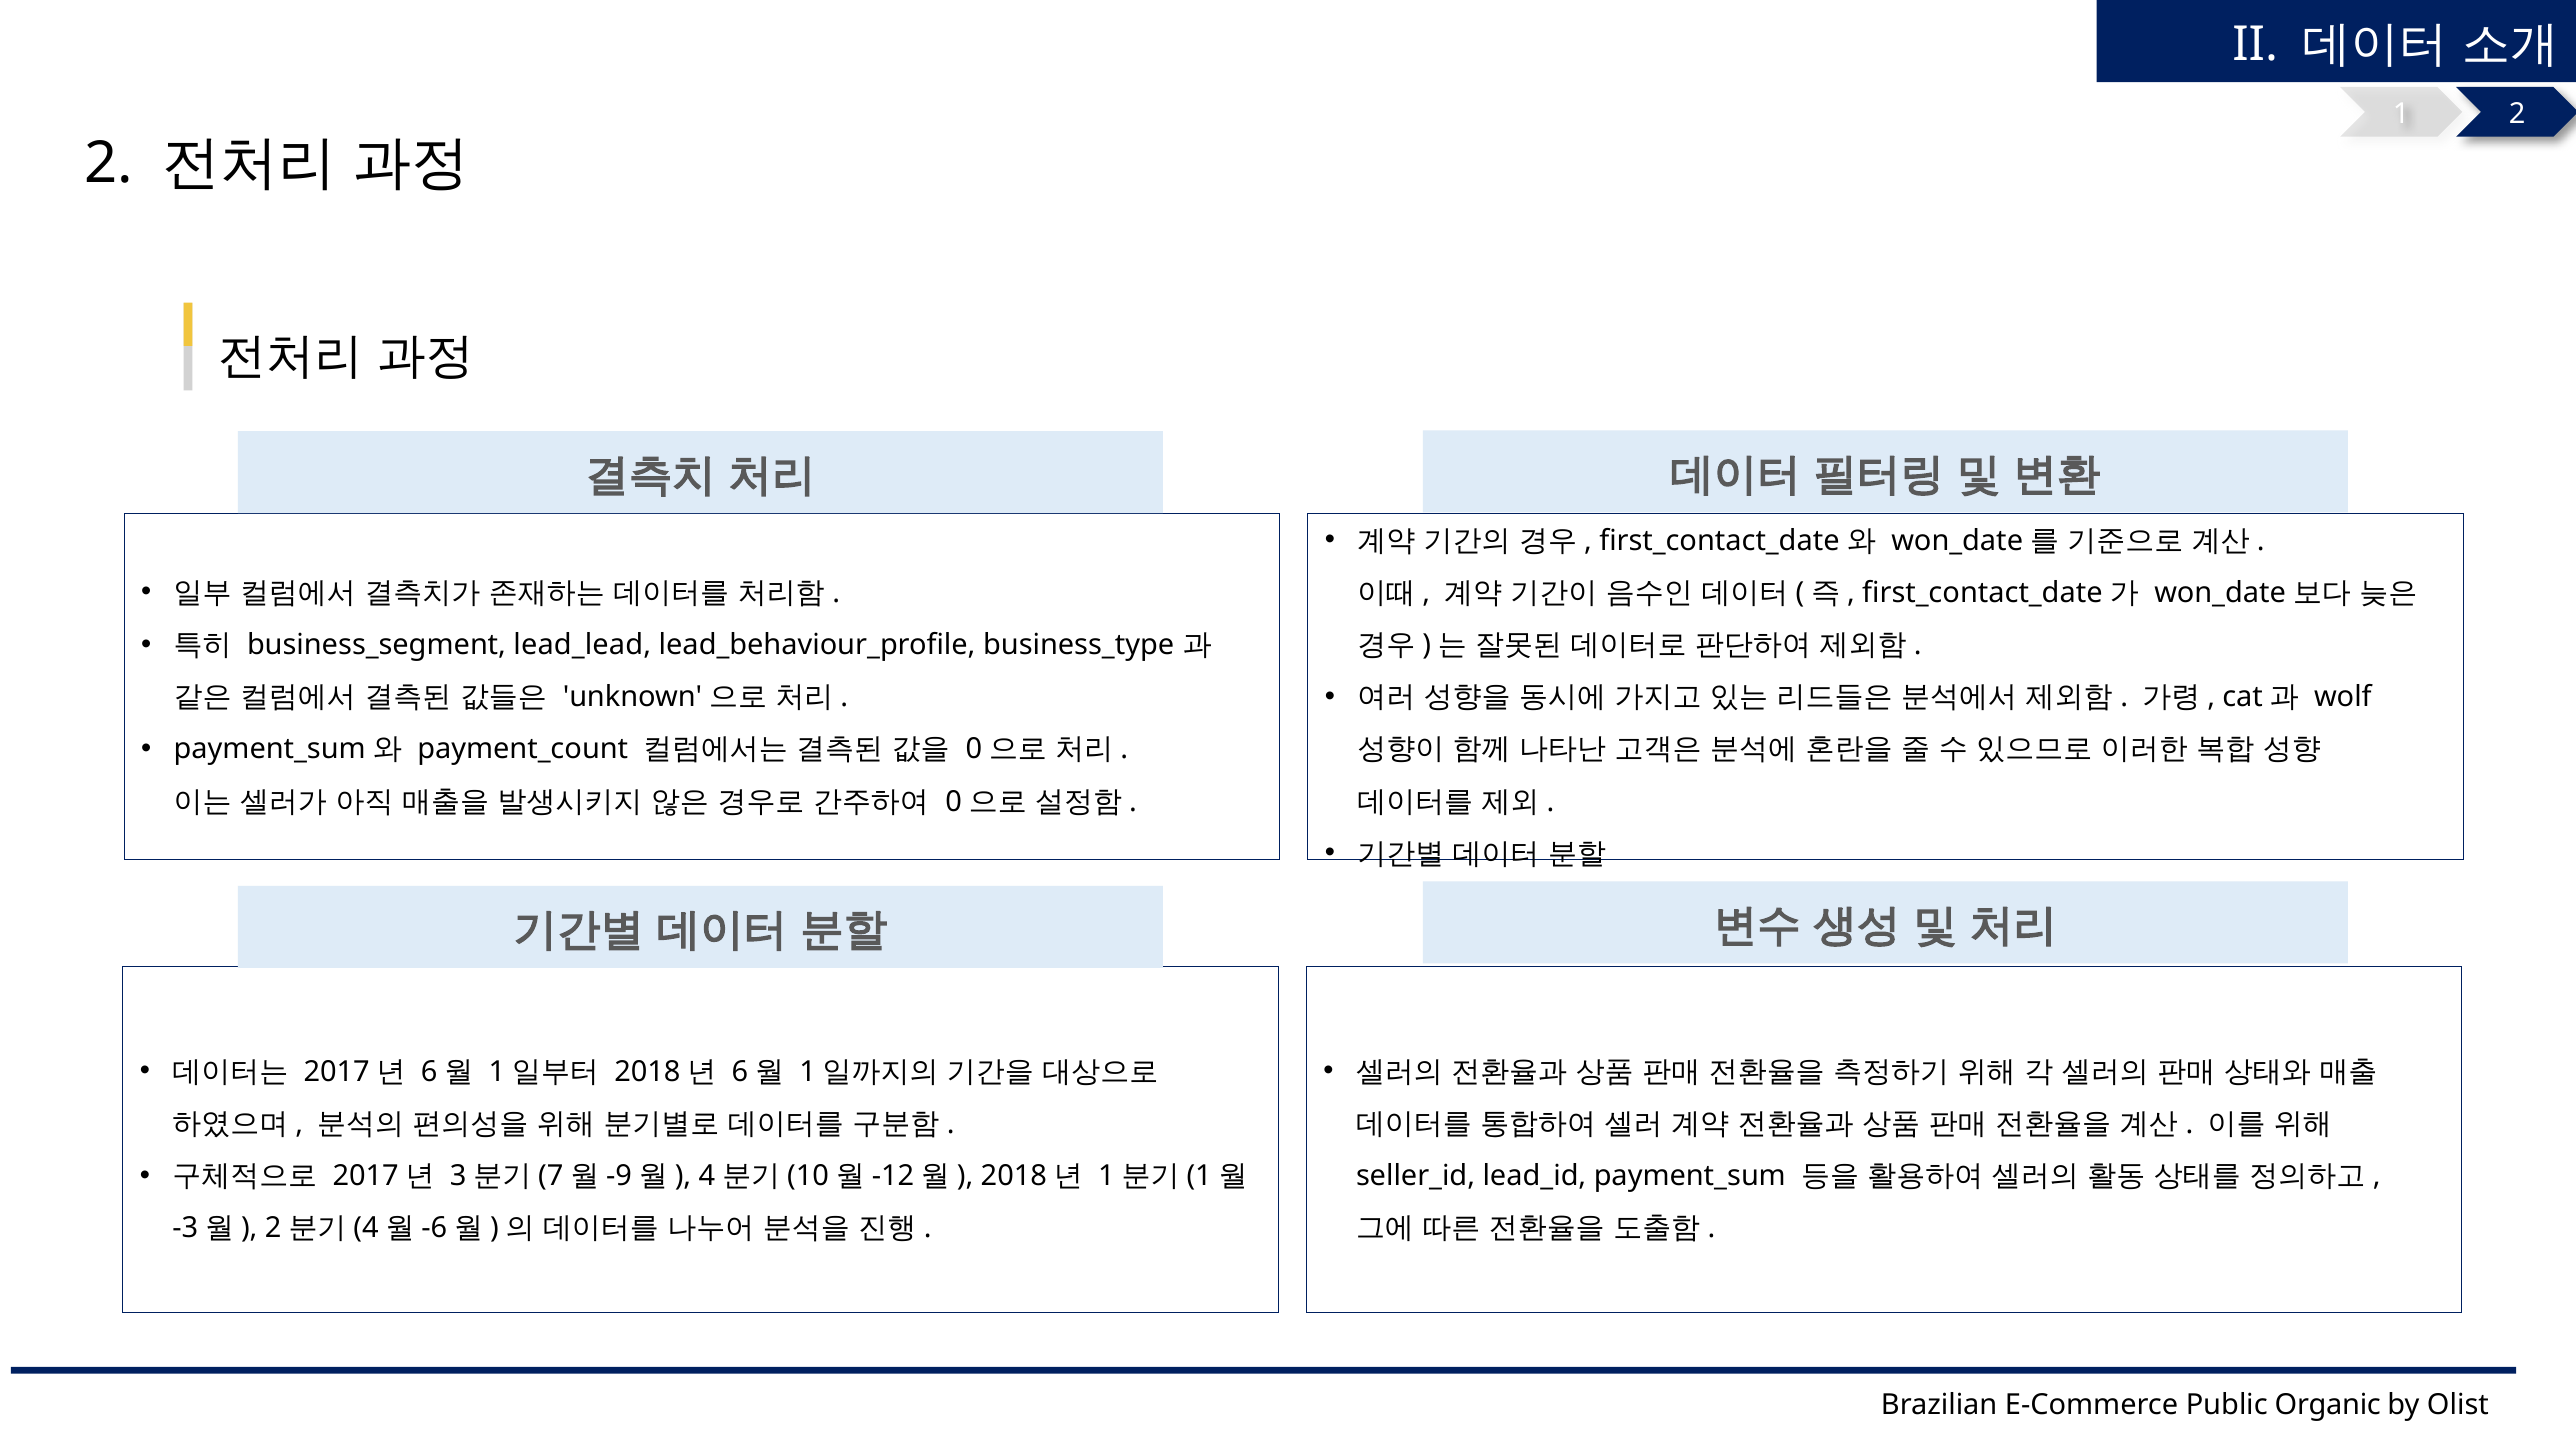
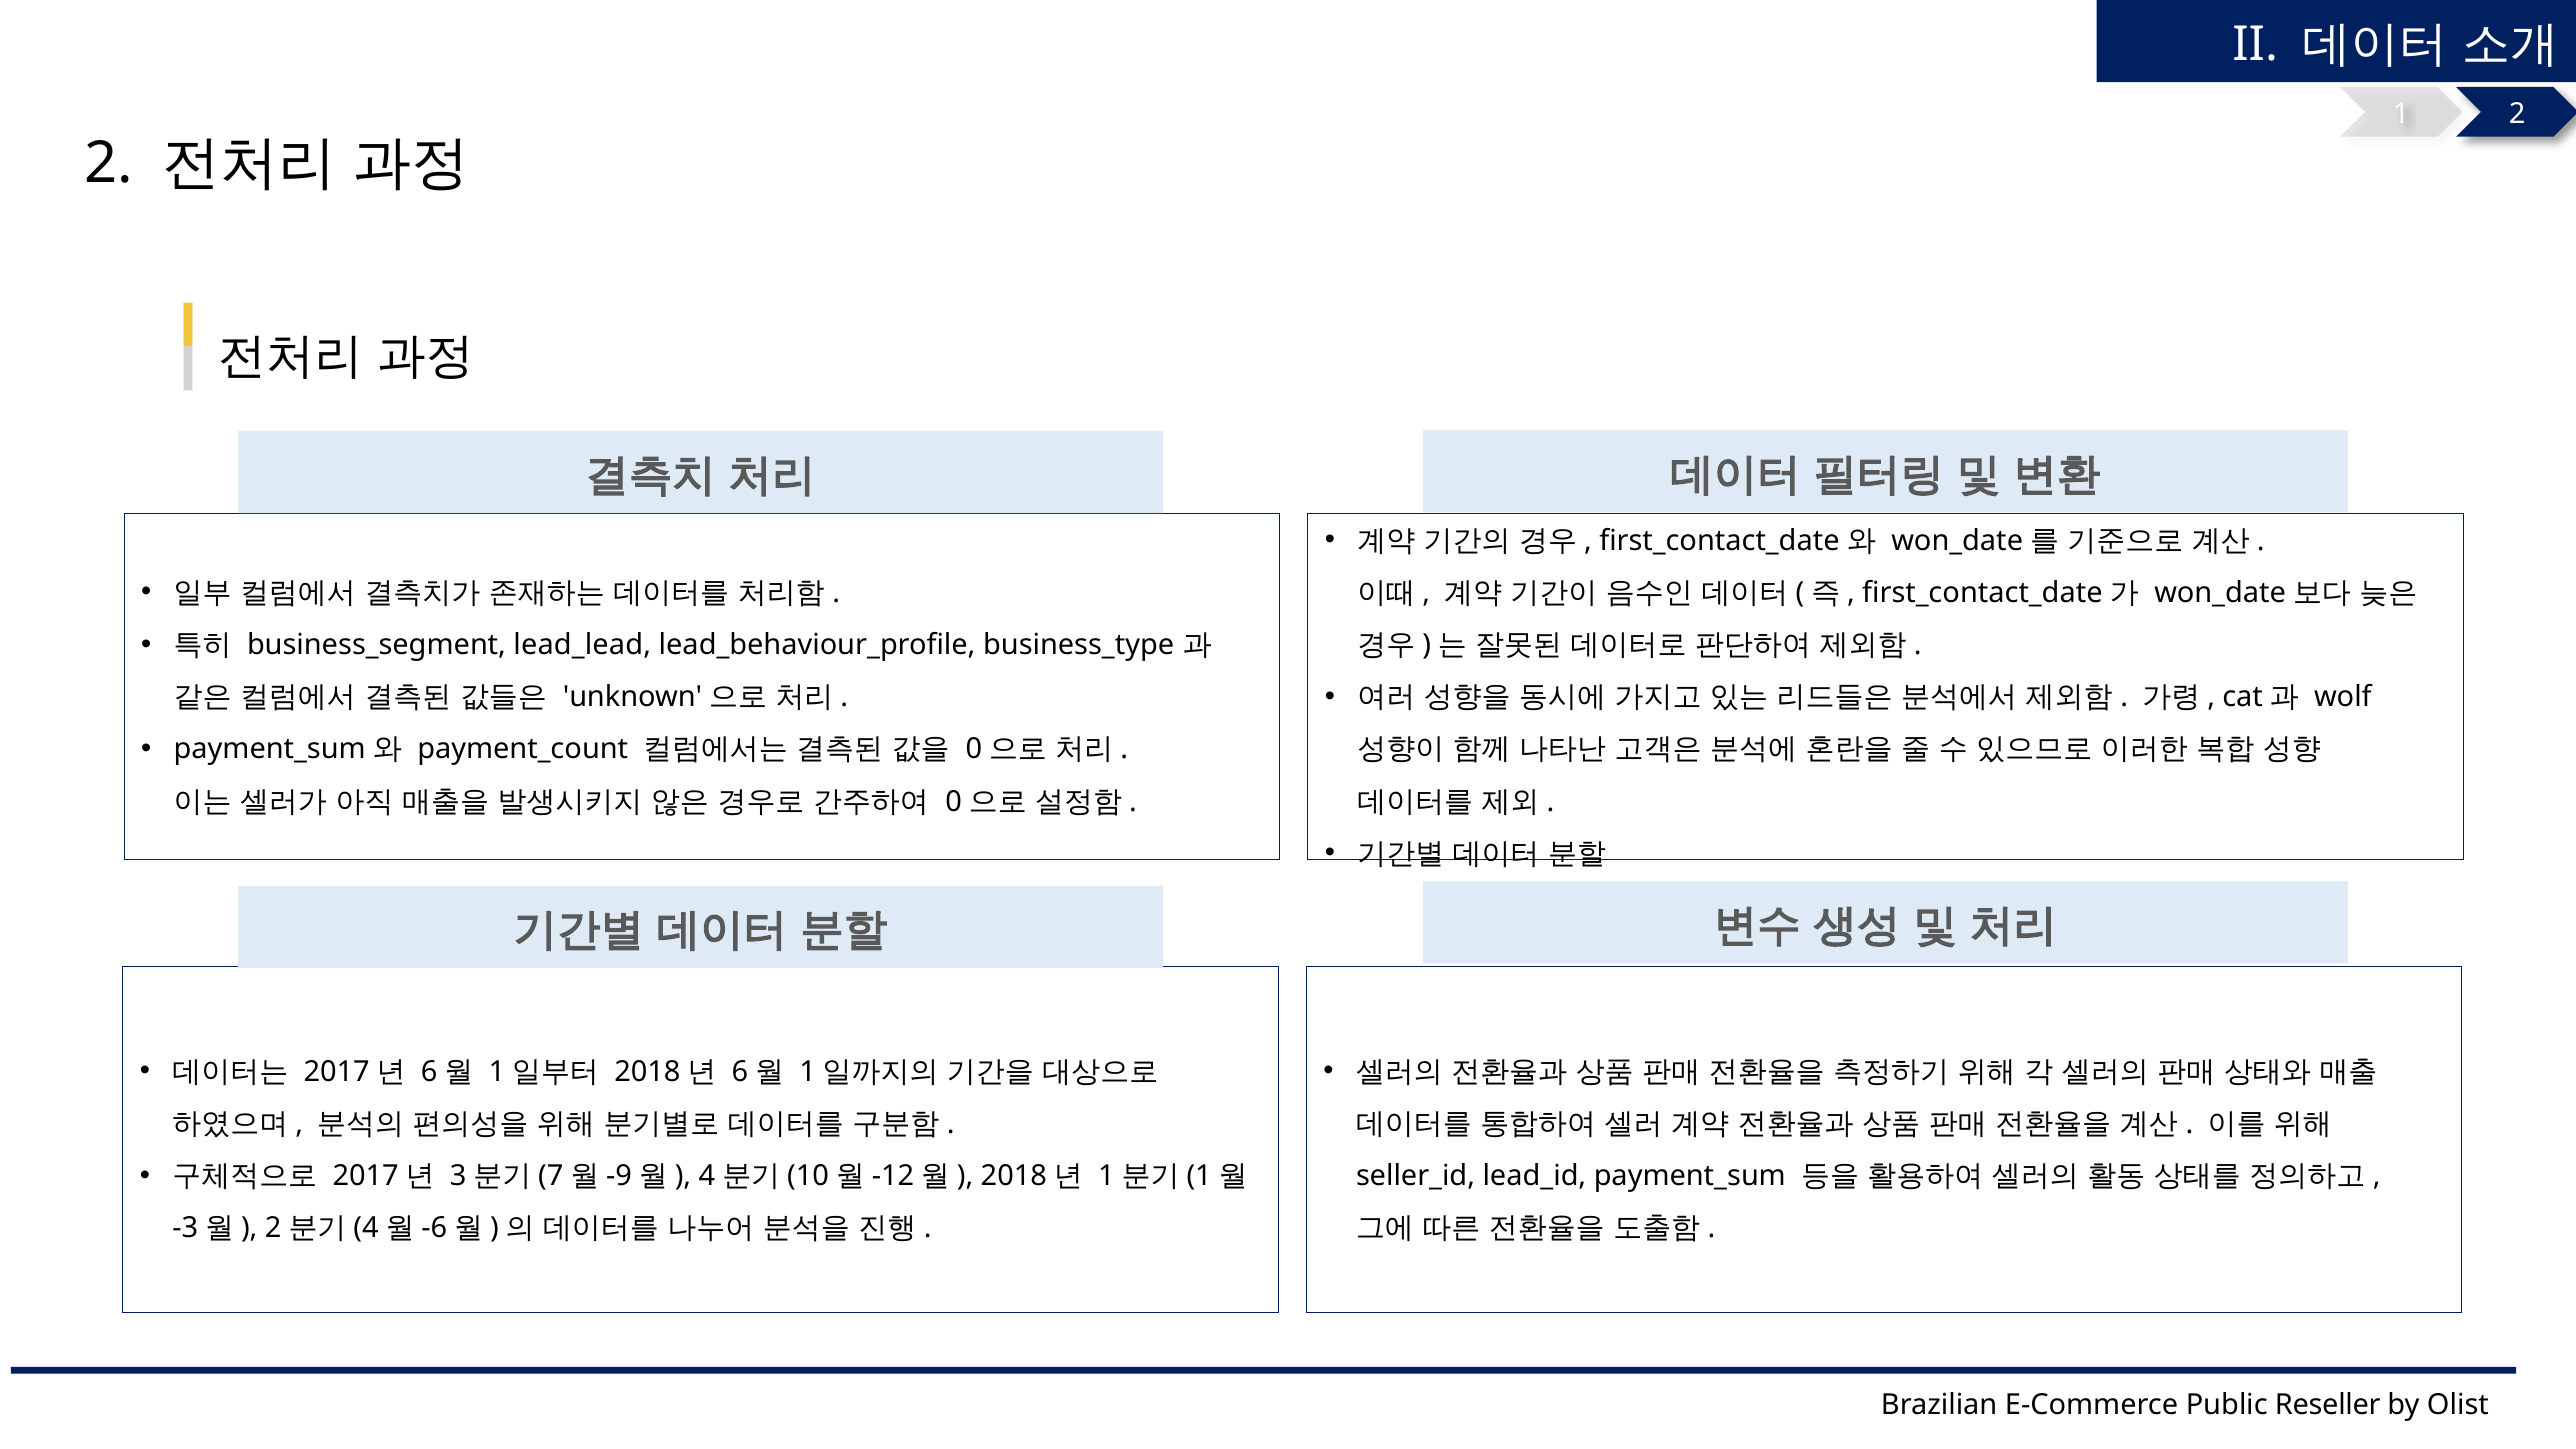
Organic: Organic -> Reseller
